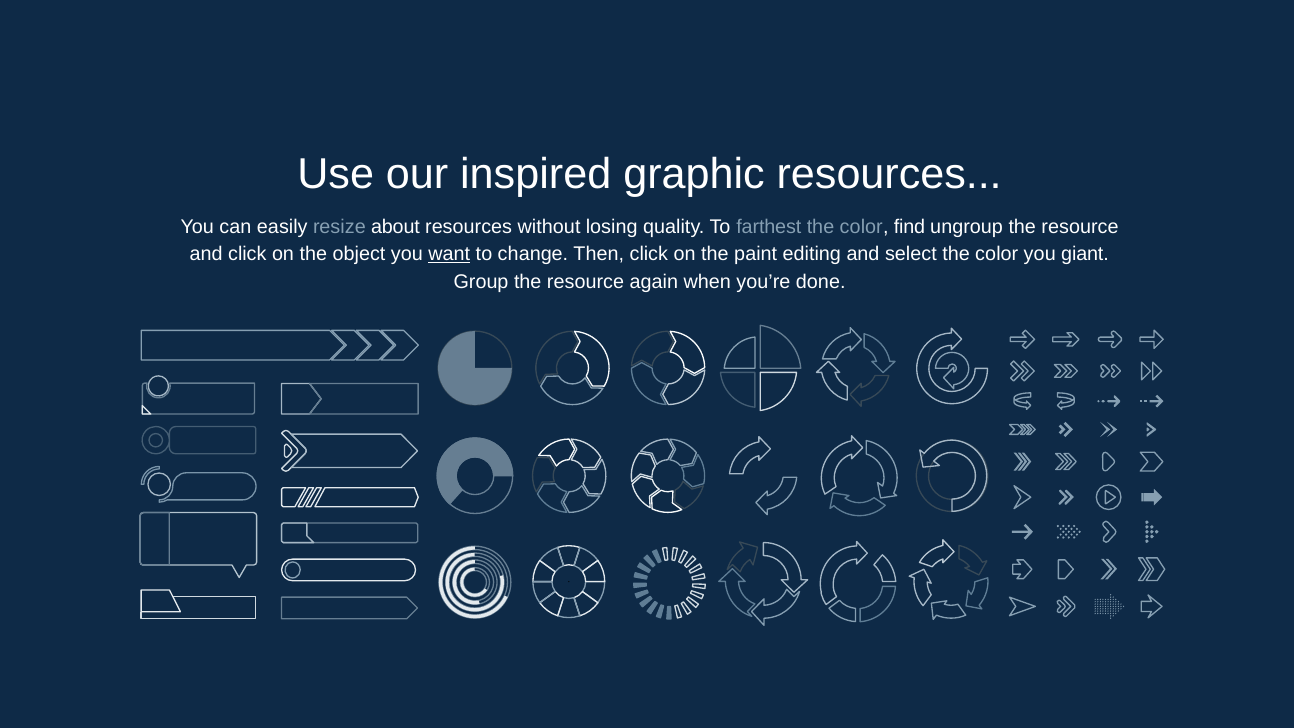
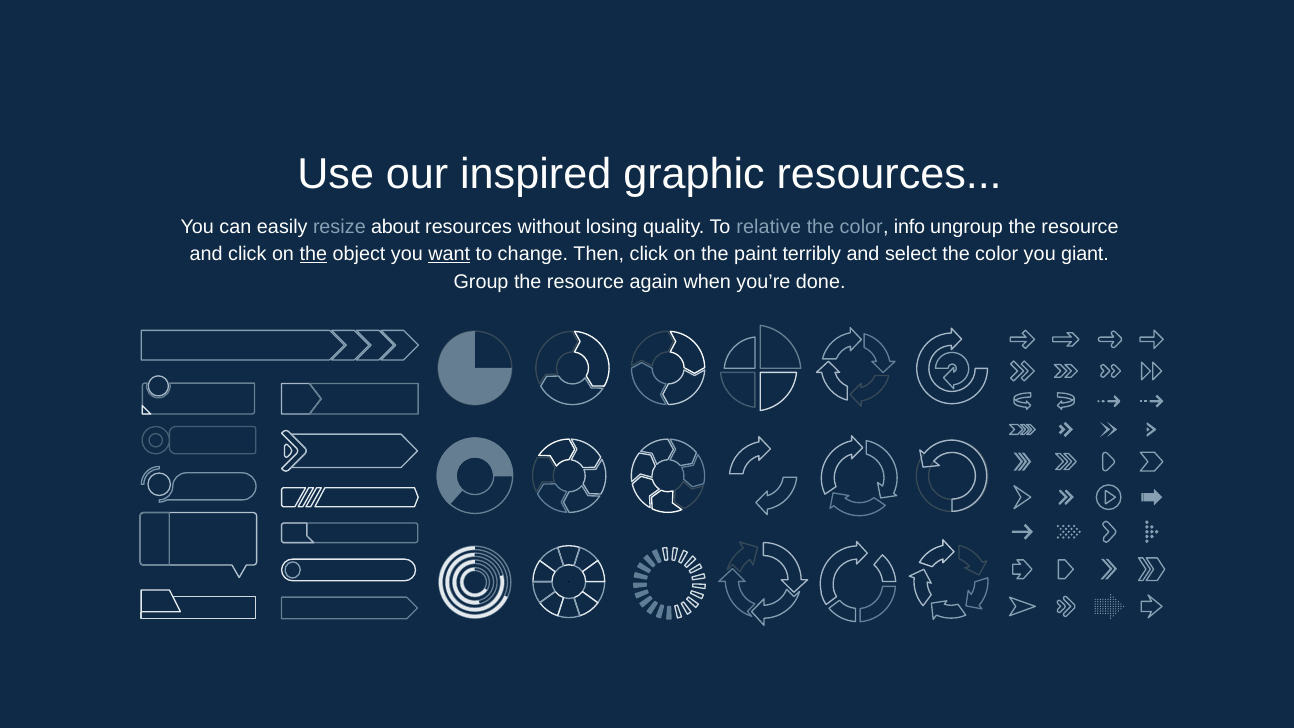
farthest: farthest -> relative
find: find -> info
the at (313, 254) underline: none -> present
editing: editing -> terribly
